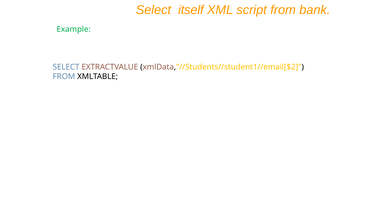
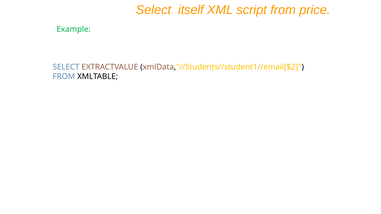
bank: bank -> price
